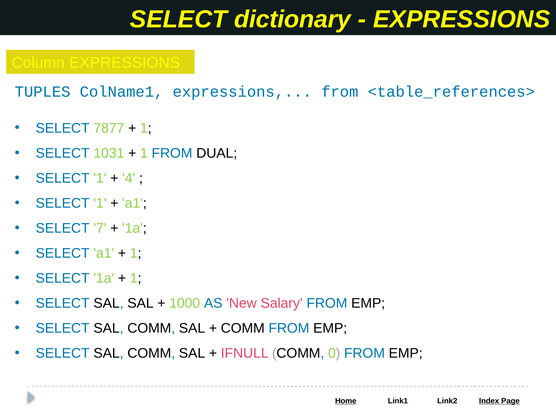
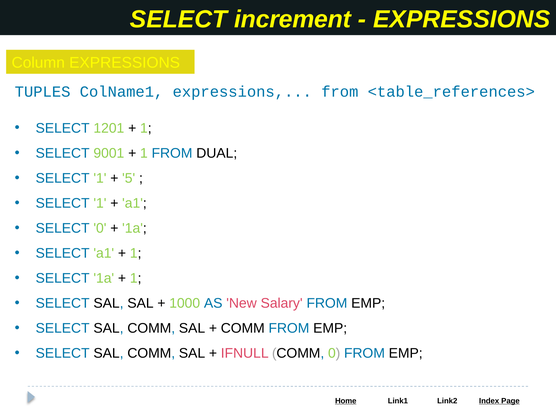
dictionary: dictionary -> increment
7877: 7877 -> 1201
1031: 1031 -> 9001
4: 4 -> 5
SELECT 7: 7 -> 0
